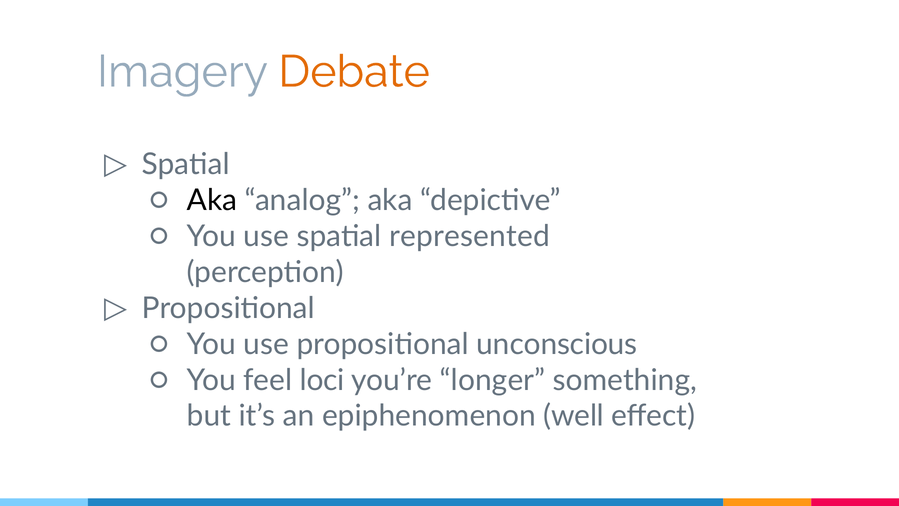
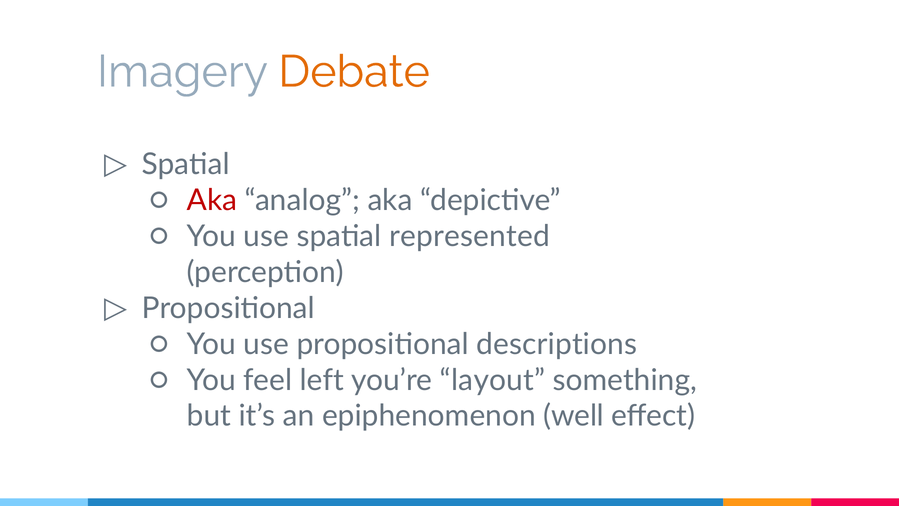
Aka at (212, 200) colour: black -> red
unconscious: unconscious -> descriptions
loci: loci -> left
longer: longer -> layout
